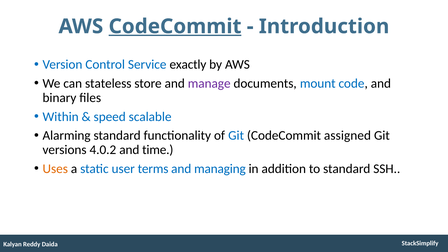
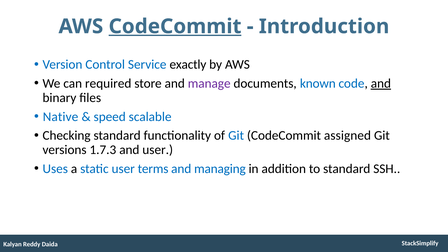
stateless: stateless -> required
mount: mount -> known
and at (381, 83) underline: none -> present
Within: Within -> Native
Alarming: Alarming -> Checking
4.0.2: 4.0.2 -> 1.7.3
and time: time -> user
Uses colour: orange -> blue
